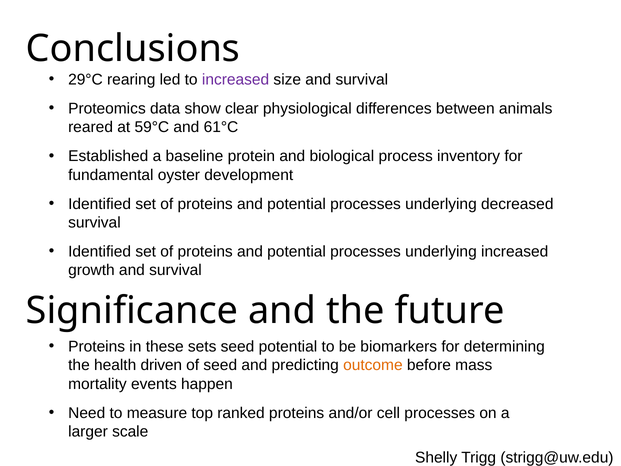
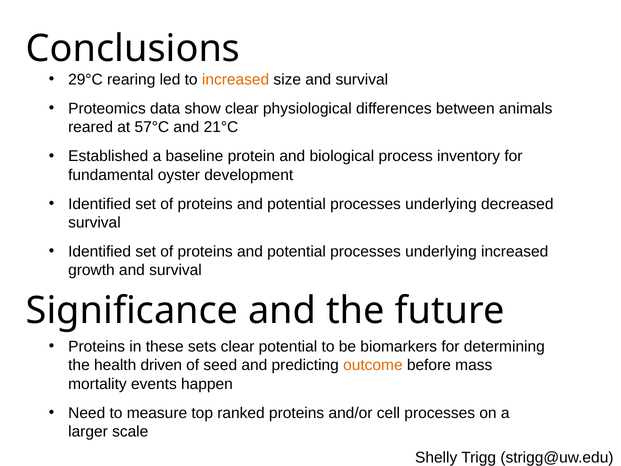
increased at (236, 80) colour: purple -> orange
59°C: 59°C -> 57°C
61°C: 61°C -> 21°C
sets seed: seed -> clear
